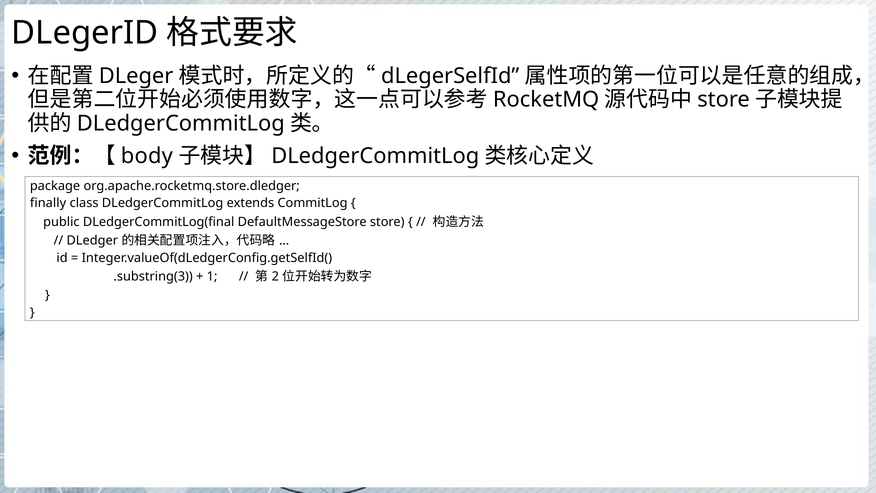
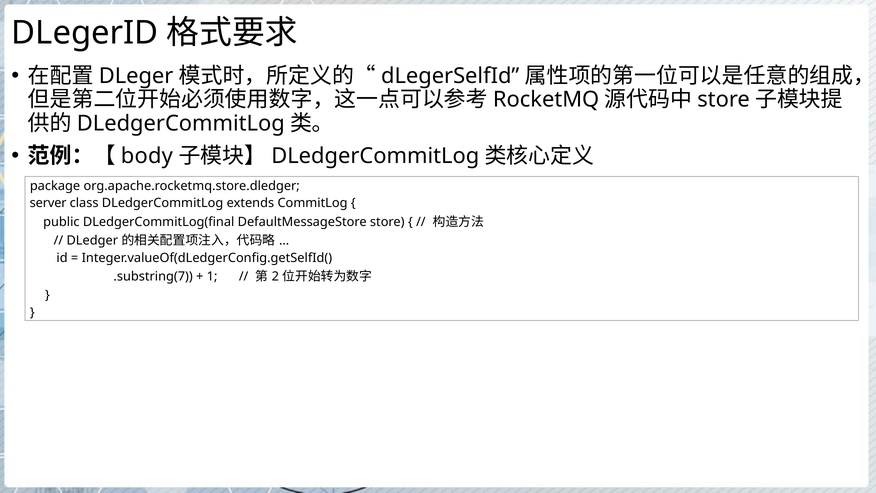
finally: finally -> server
.substring(3: .substring(3 -> .substring(7
